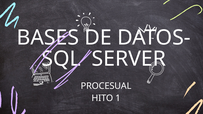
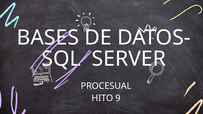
1: 1 -> 9
